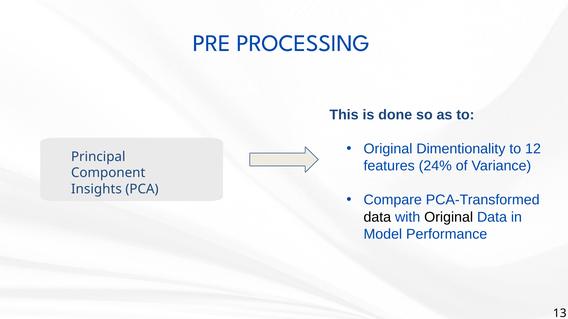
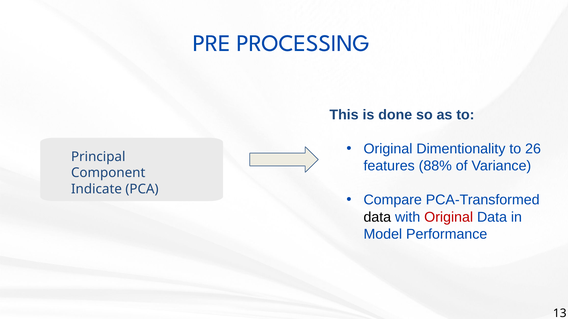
12: 12 -> 26
24%: 24% -> 88%
Insights: Insights -> Indicate
Original at (449, 217) colour: black -> red
